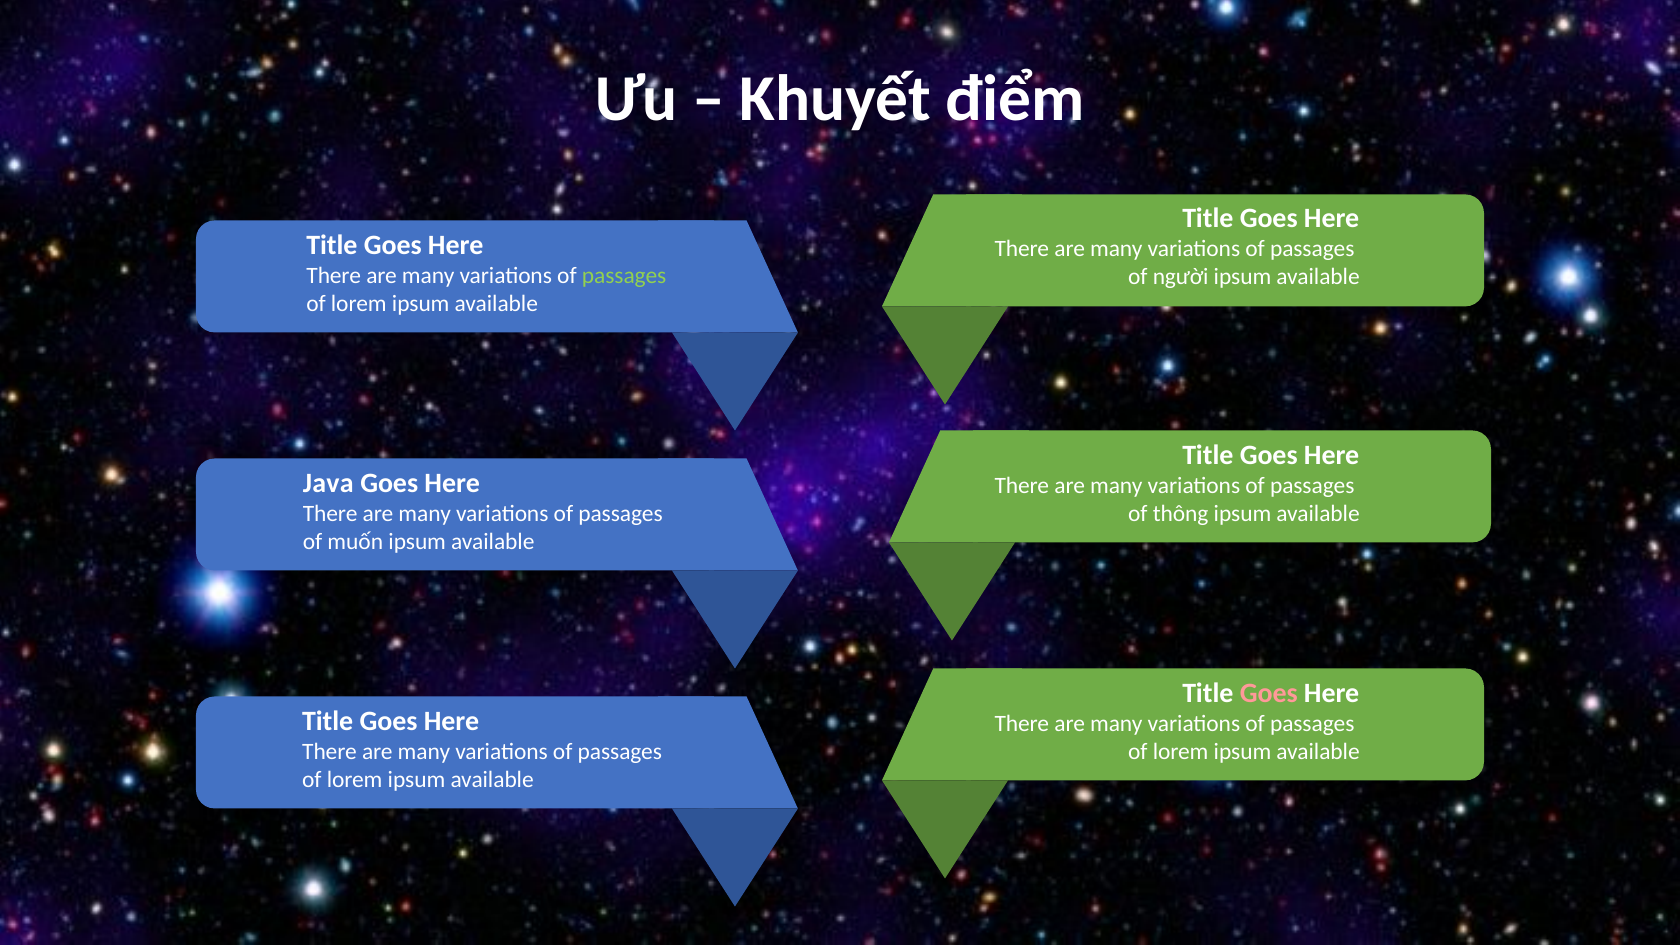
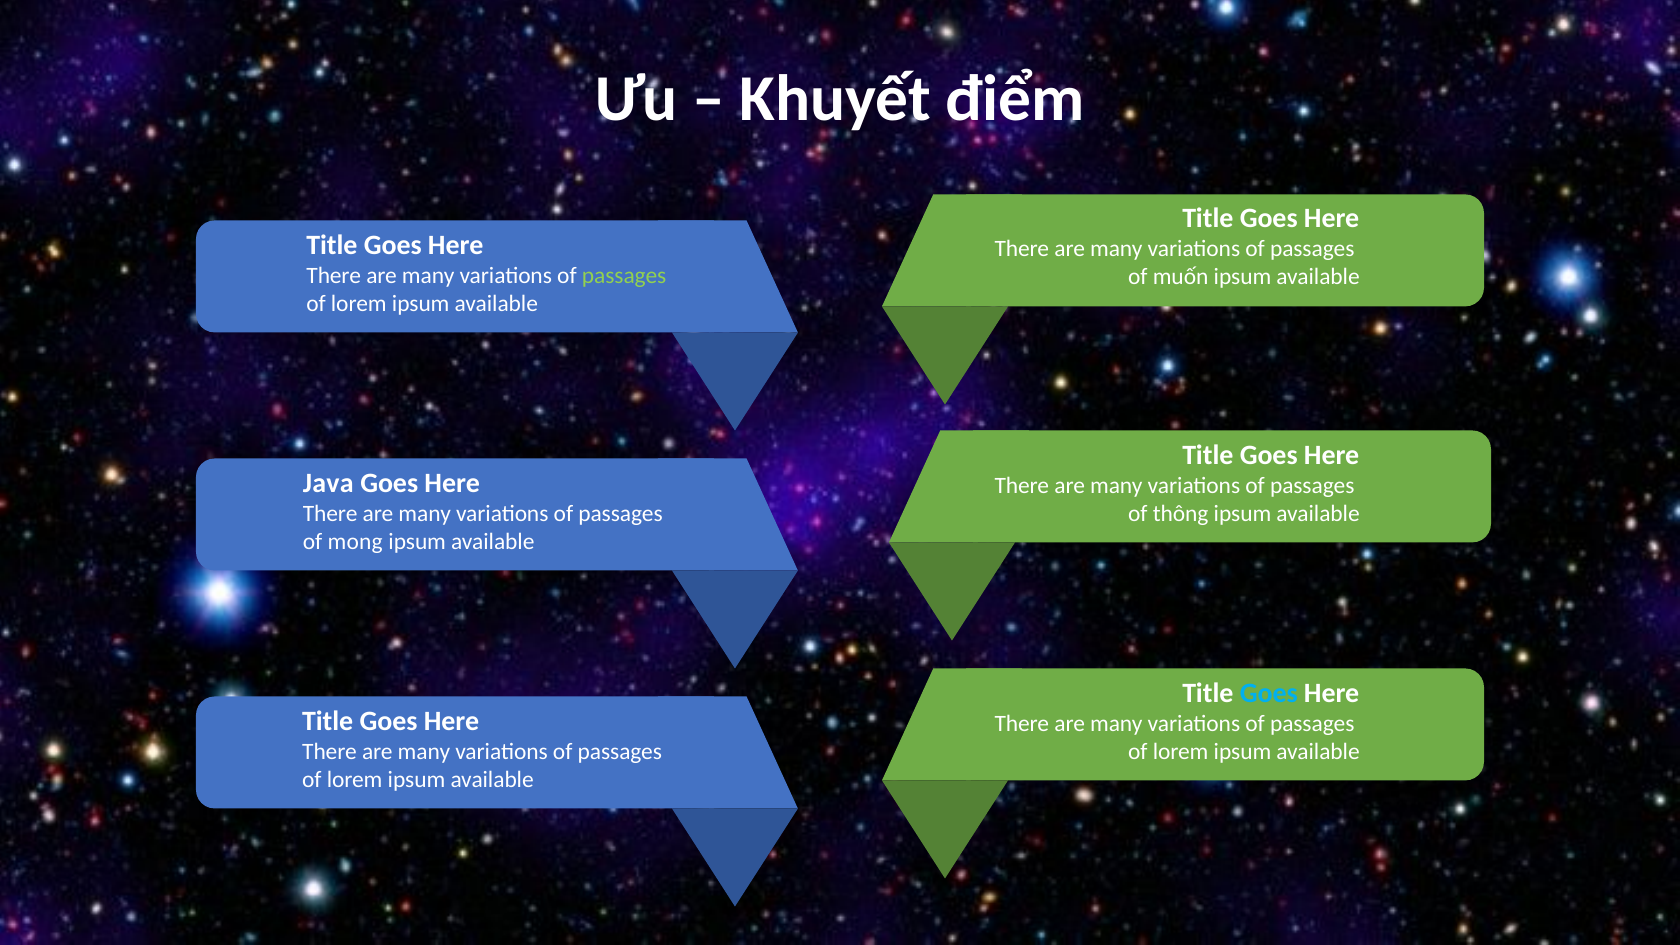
người: người -> muốn
muốn: muốn -> mong
Goes at (1269, 693) colour: pink -> light blue
